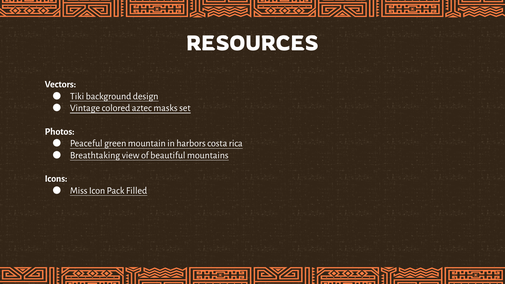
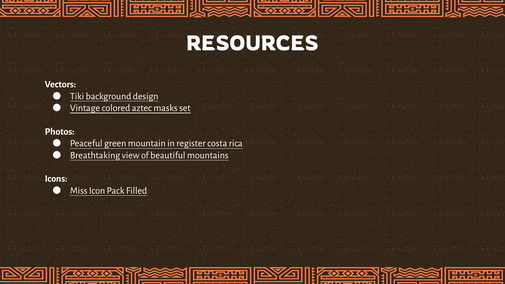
harbors: harbors -> register
